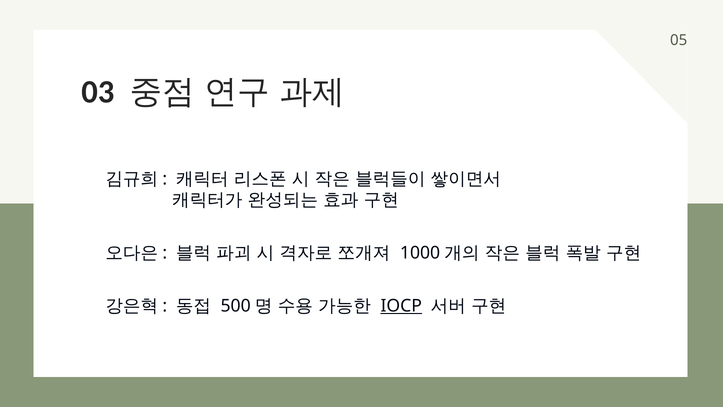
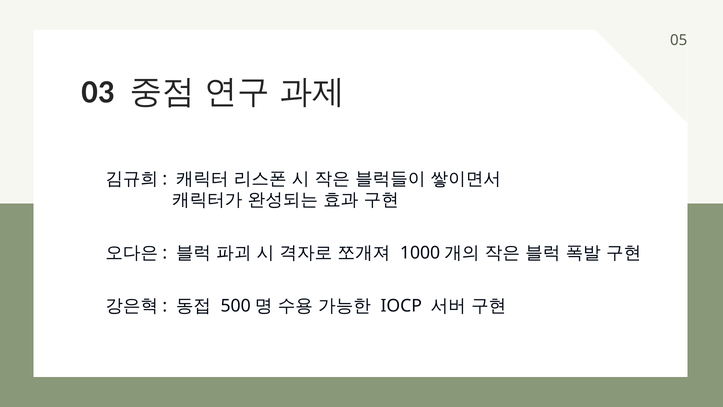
IOCP underline: present -> none
